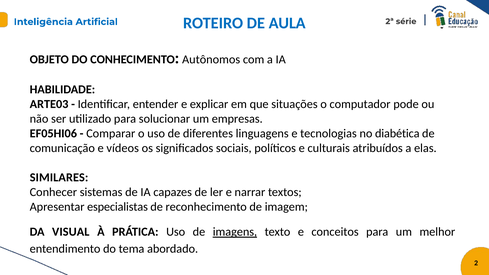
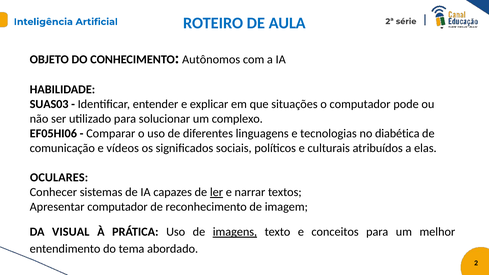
ARTE03: ARTE03 -> SUAS03
empresas: empresas -> complexo
SIMILARES: SIMILARES -> OCULARES
ler underline: none -> present
Apresentar especialistas: especialistas -> computador
